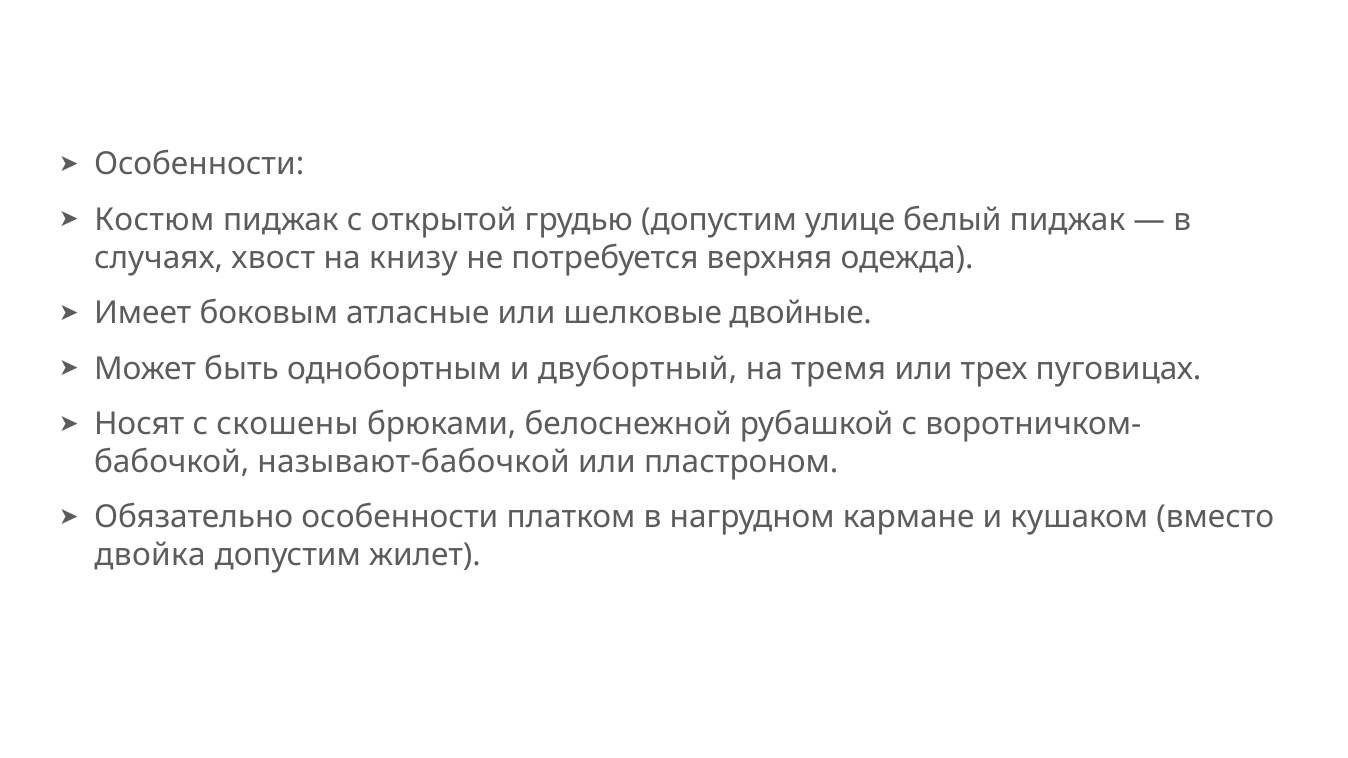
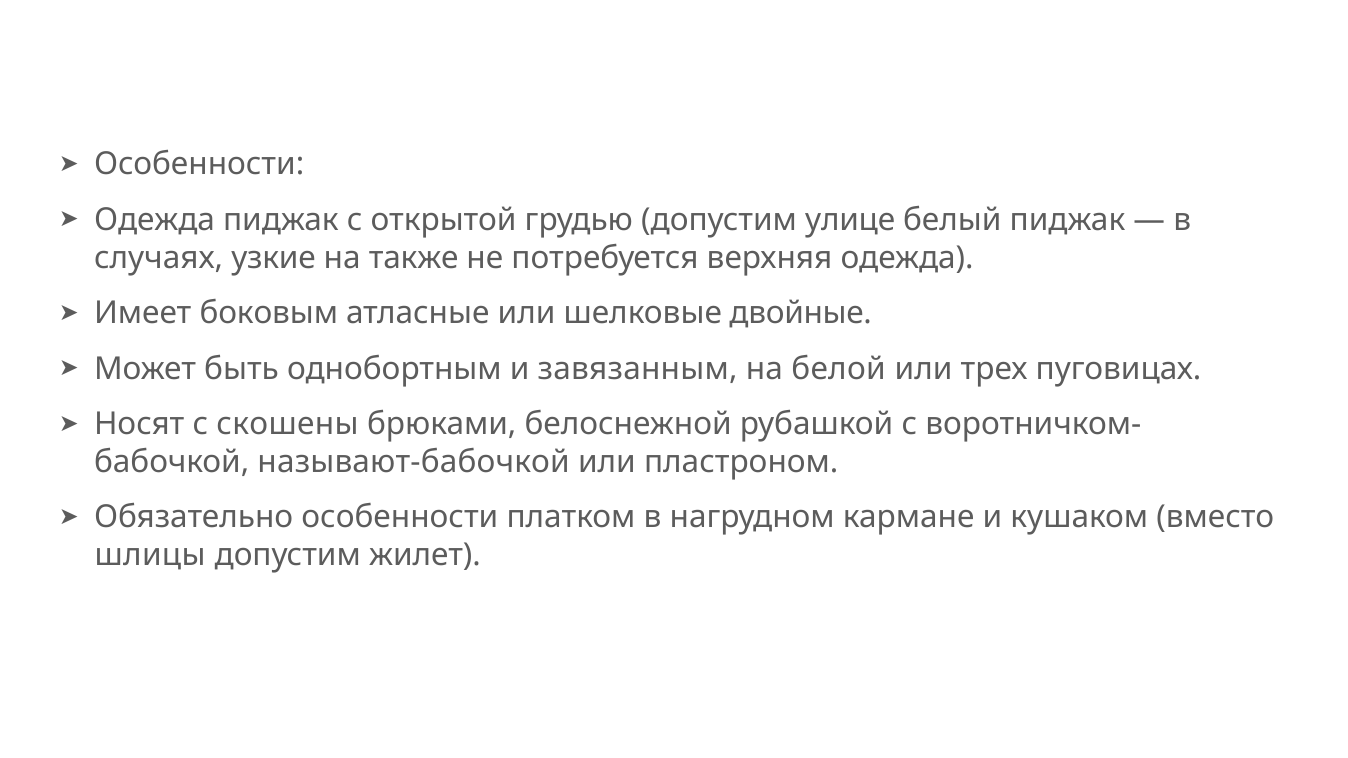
Костюм at (154, 220): Костюм -> Одежда
хвост: хвост -> узкие
книзу: книзу -> также
двубортный: двубортный -> завязанным
тремя: тремя -> белой
двойка: двойка -> шлицы
